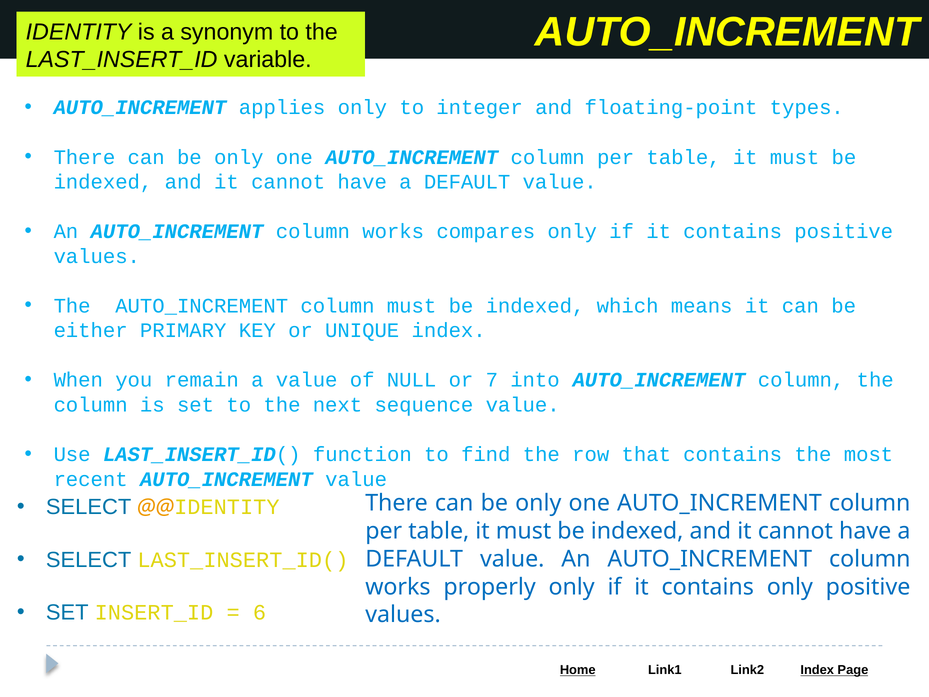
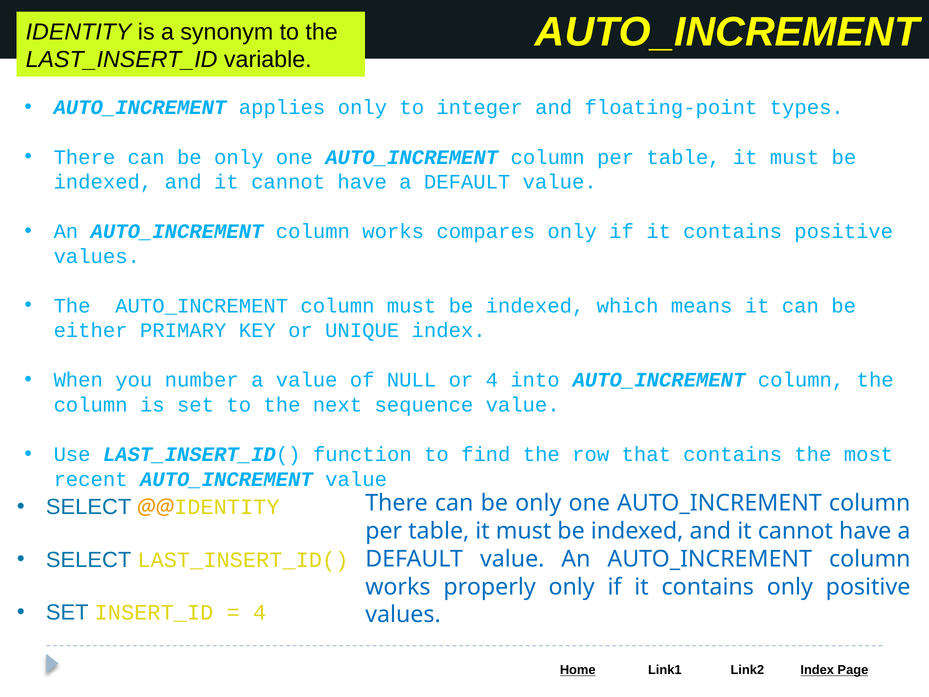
remain: remain -> number
or 7: 7 -> 4
6 at (259, 612): 6 -> 4
